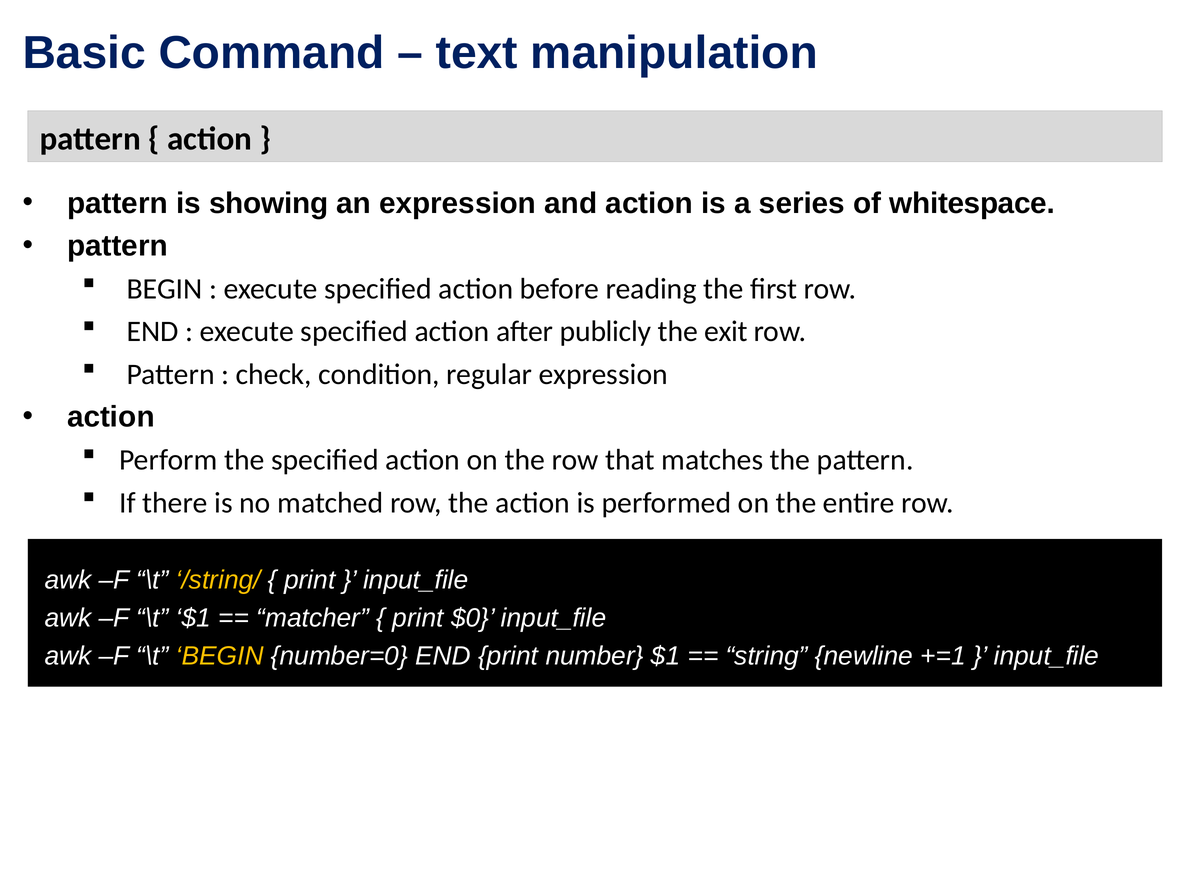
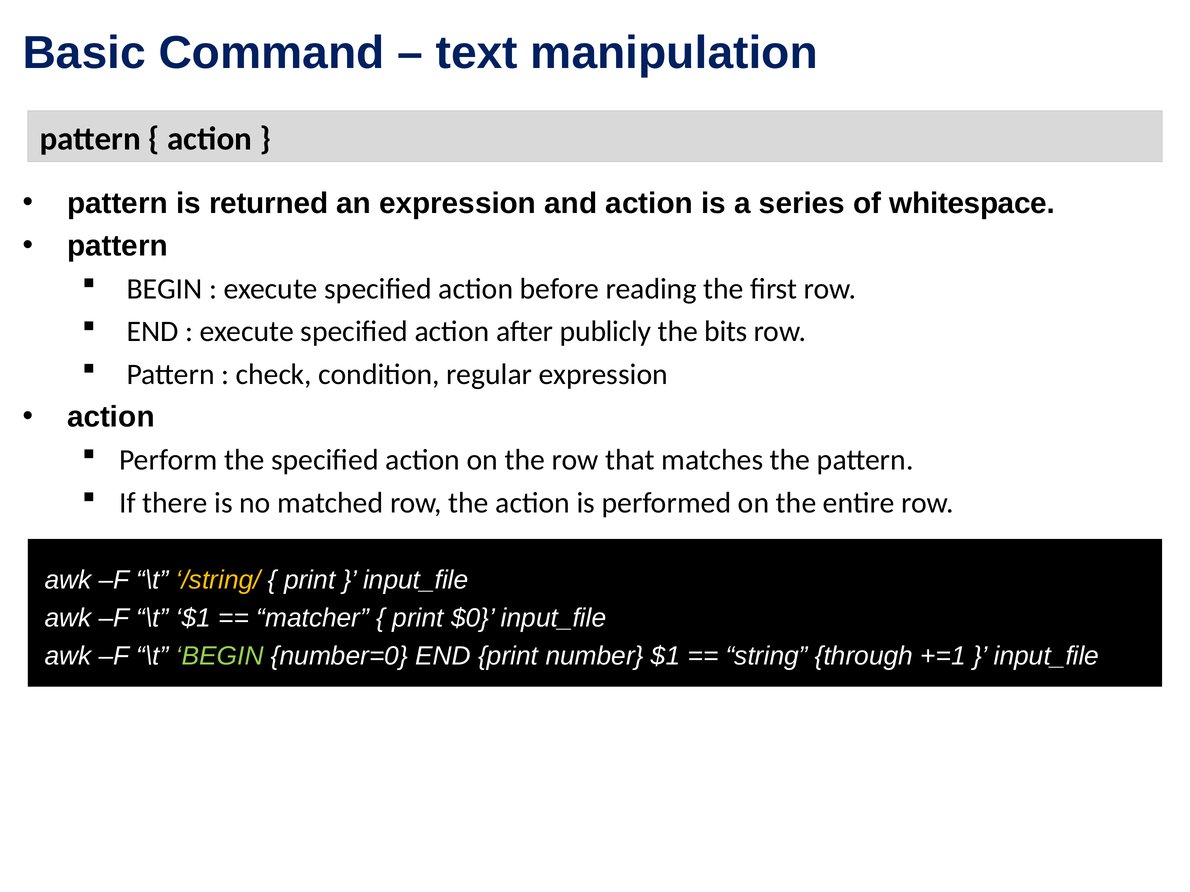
showing: showing -> returned
exit: exit -> bits
BEGIN at (220, 656) colour: yellow -> light green
newline: newline -> through
